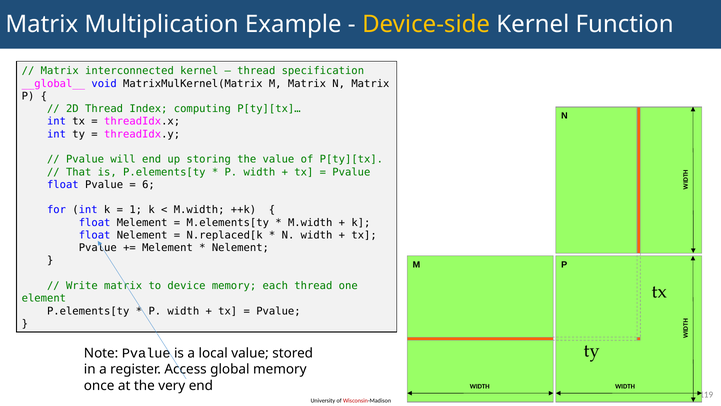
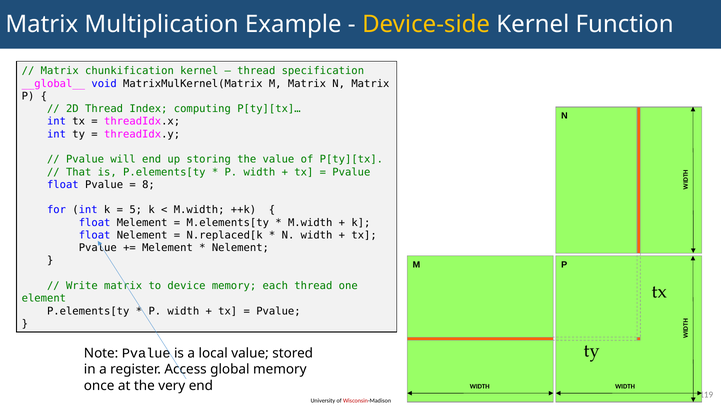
interconnected: interconnected -> chunkification
6: 6 -> 8
1: 1 -> 5
